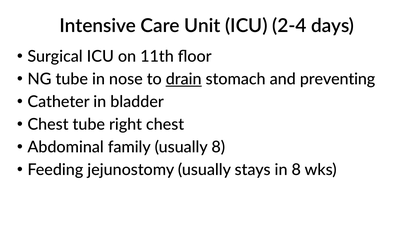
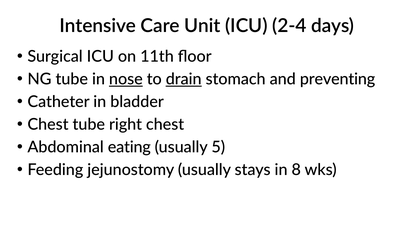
nose underline: none -> present
family: family -> eating
usually 8: 8 -> 5
